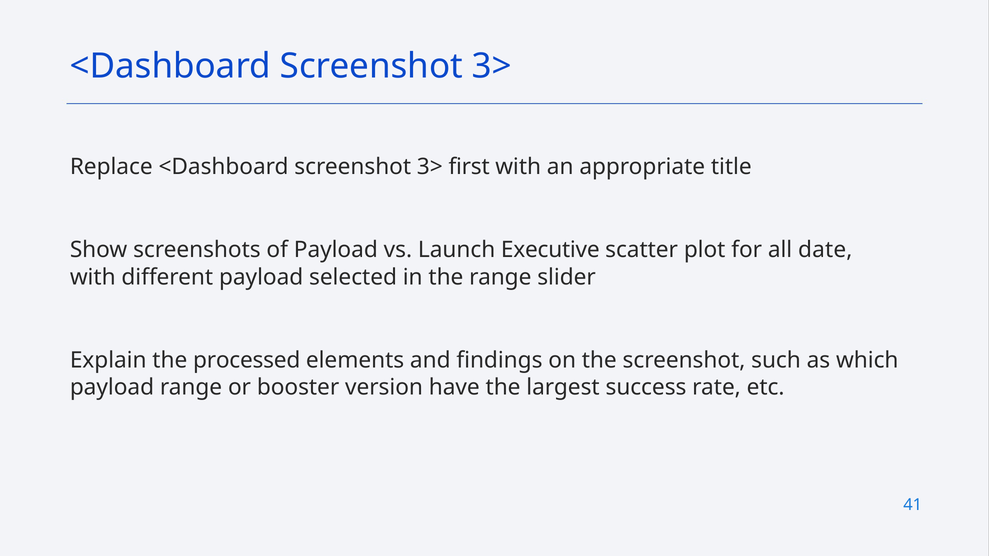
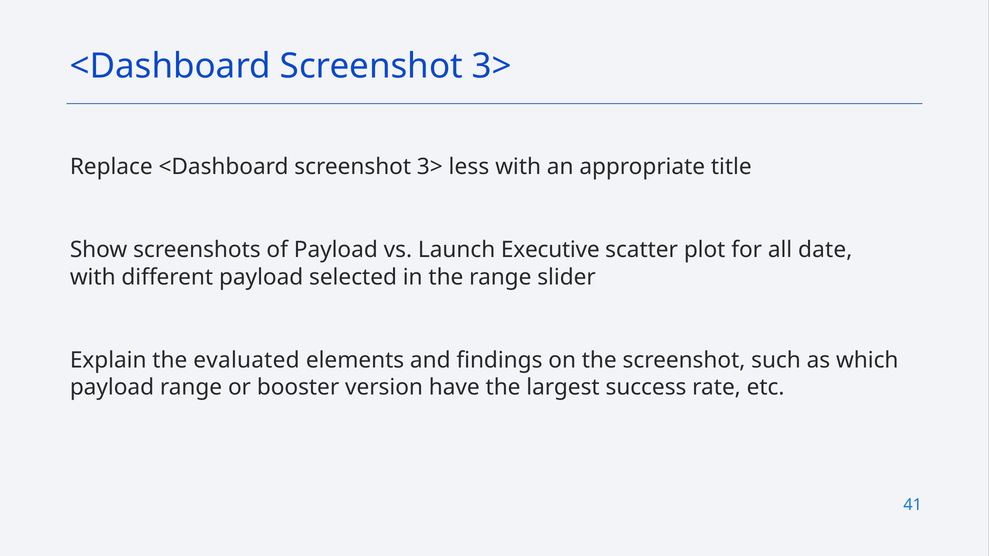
first: first -> less
processed: processed -> evaluated
